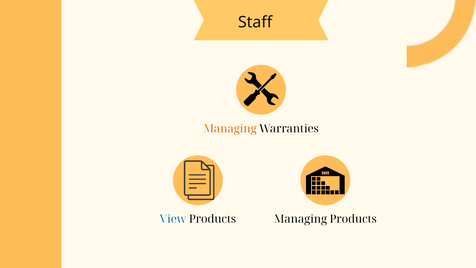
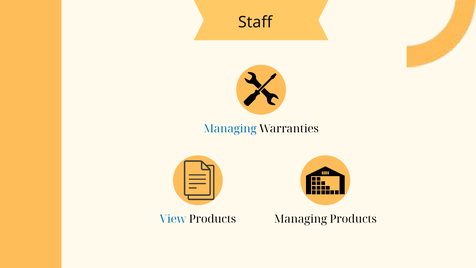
Managing at (230, 129) colour: orange -> blue
